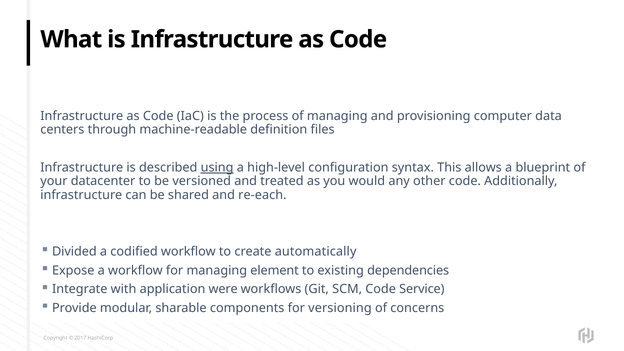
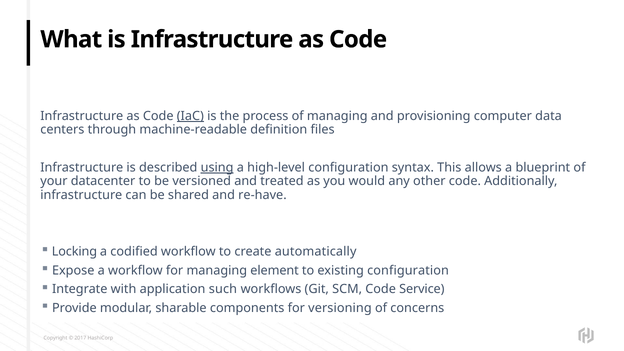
IaC underline: none -> present
re-each: re-each -> re-have
Divided: Divided -> Locking
existing dependencies: dependencies -> configuration
were: were -> such
